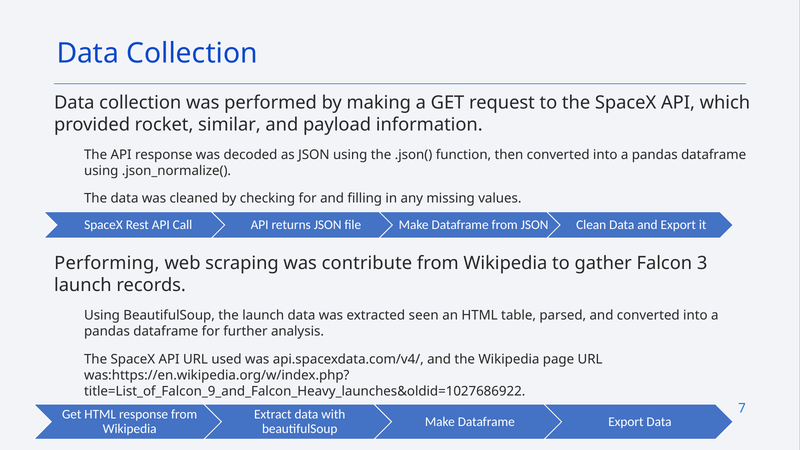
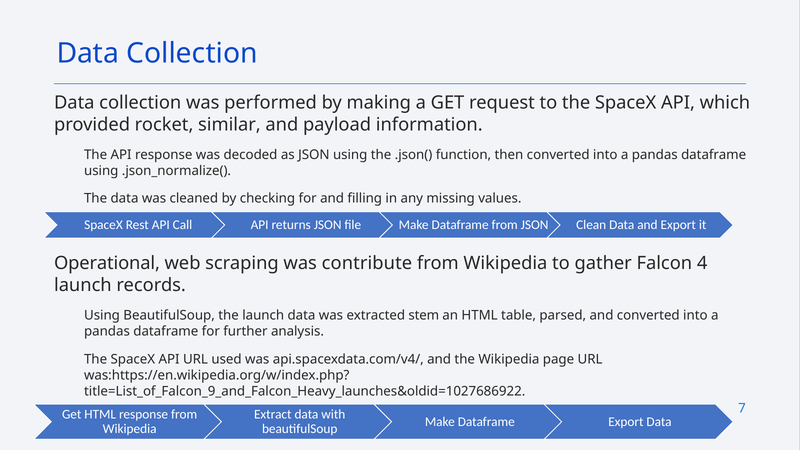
Performing: Performing -> Operational
3: 3 -> 4
seen: seen -> stem
